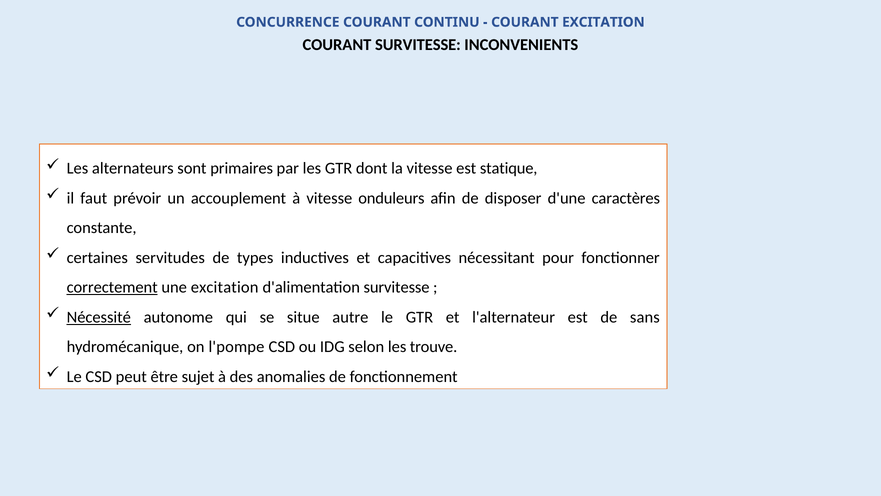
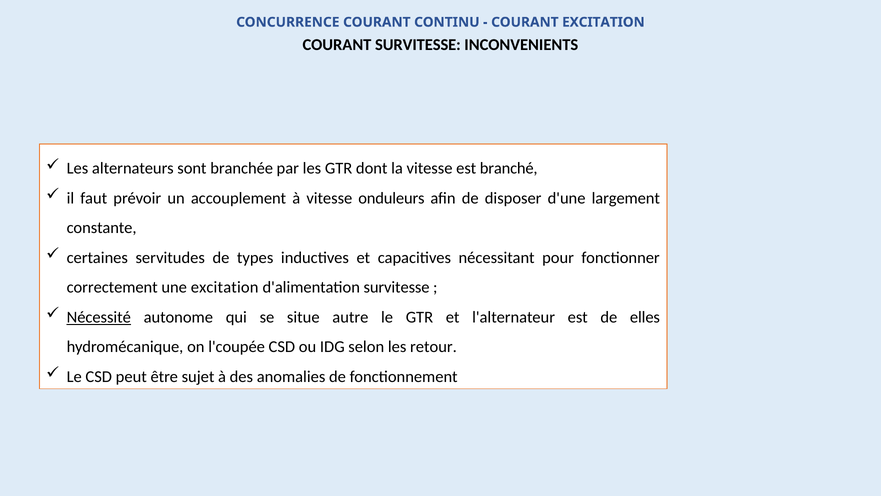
primaires: primaires -> branchée
statique: statique -> branché
caractères: caractères -> largement
correctement underline: present -> none
sans: sans -> elles
l'pompe: l'pompe -> l'coupée
trouve: trouve -> retour
